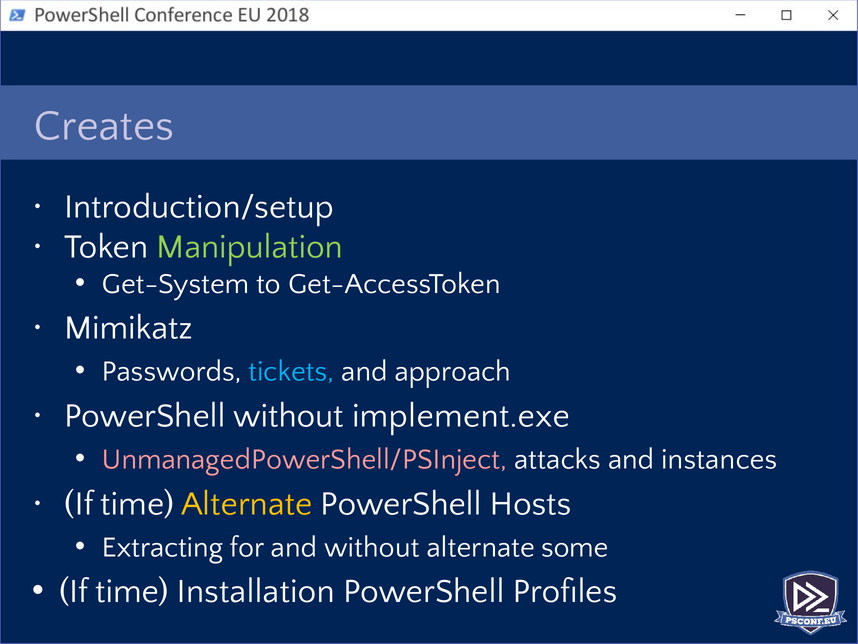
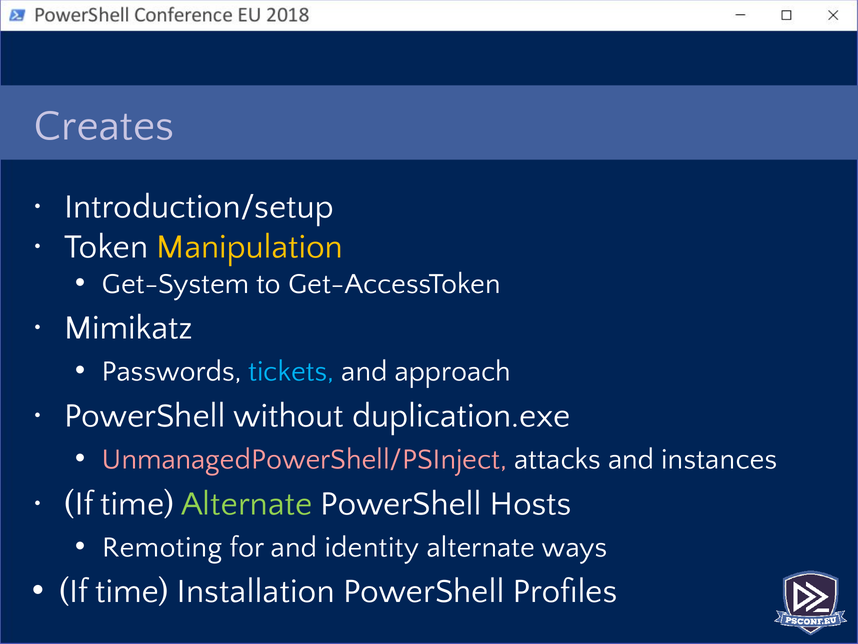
Manipulation colour: light green -> yellow
implement.exe: implement.exe -> duplication.exe
Alternate at (247, 503) colour: yellow -> light green
Extracting: Extracting -> Remoting
and without: without -> identity
some: some -> ways
